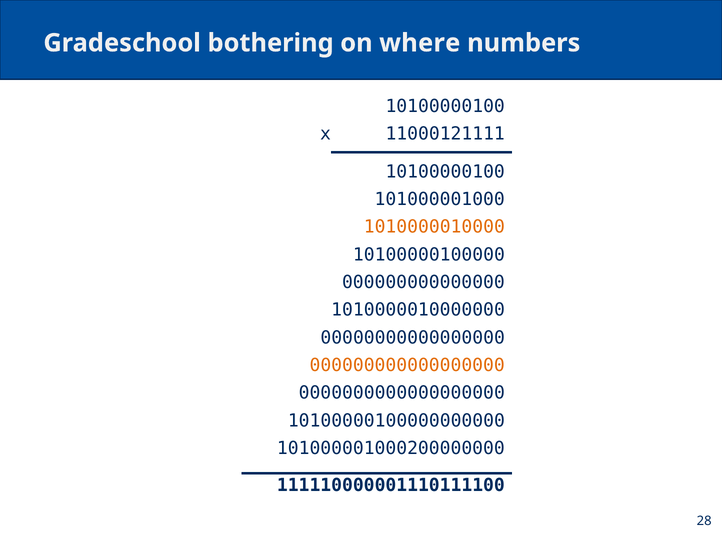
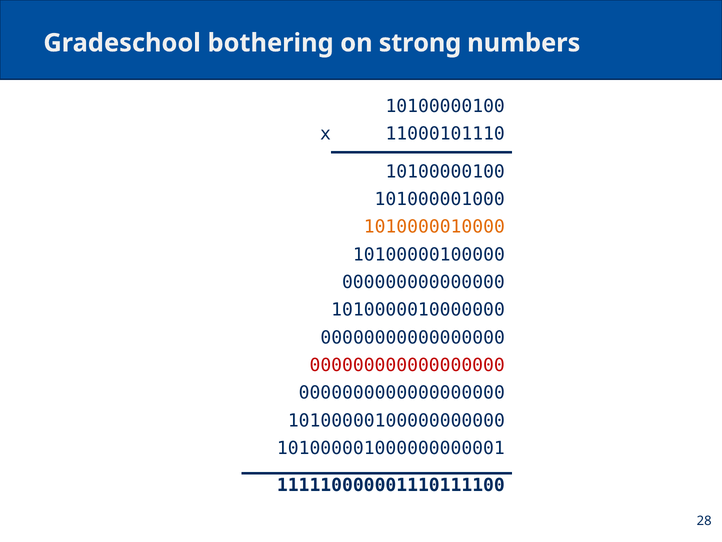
where: where -> strong
11000121111: 11000121111 -> 11000101110
000000000000000000 colour: orange -> red
101000001000200000000: 101000001000200000000 -> 101000001000000000001
